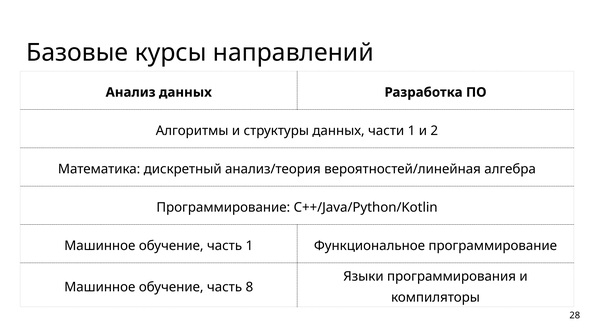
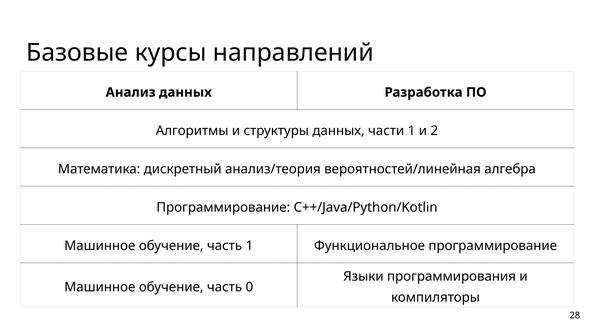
8: 8 -> 0
